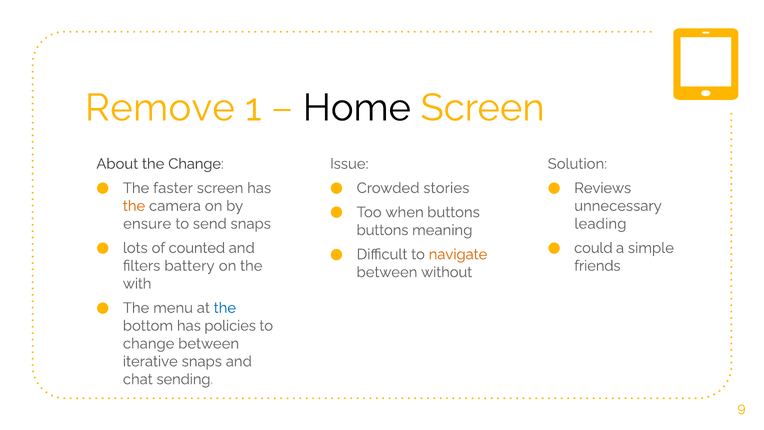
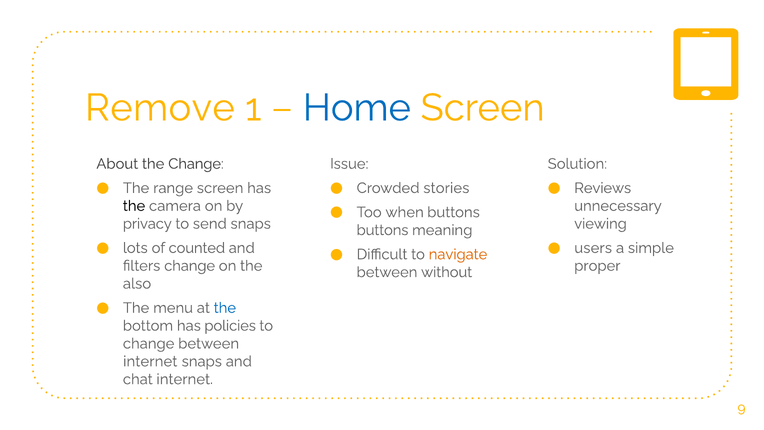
Home colour: black -> blue
faster: faster -> range
the at (134, 206) colour: orange -> black
ensure: ensure -> privacy
leading: leading -> viewing
could: could -> users
filters battery: battery -> change
friends: friends -> proper
with: with -> also
iterative at (150, 361): iterative -> internet
chat sending: sending -> internet
